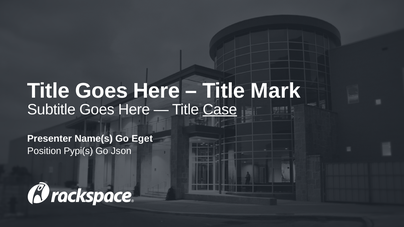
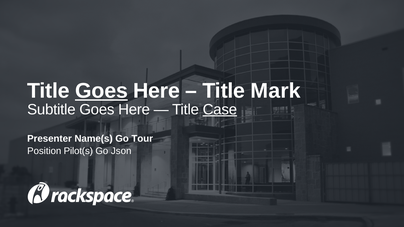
Goes at (101, 91) underline: none -> present
Eget: Eget -> Tour
Pypi(s: Pypi(s -> Pilot(s
